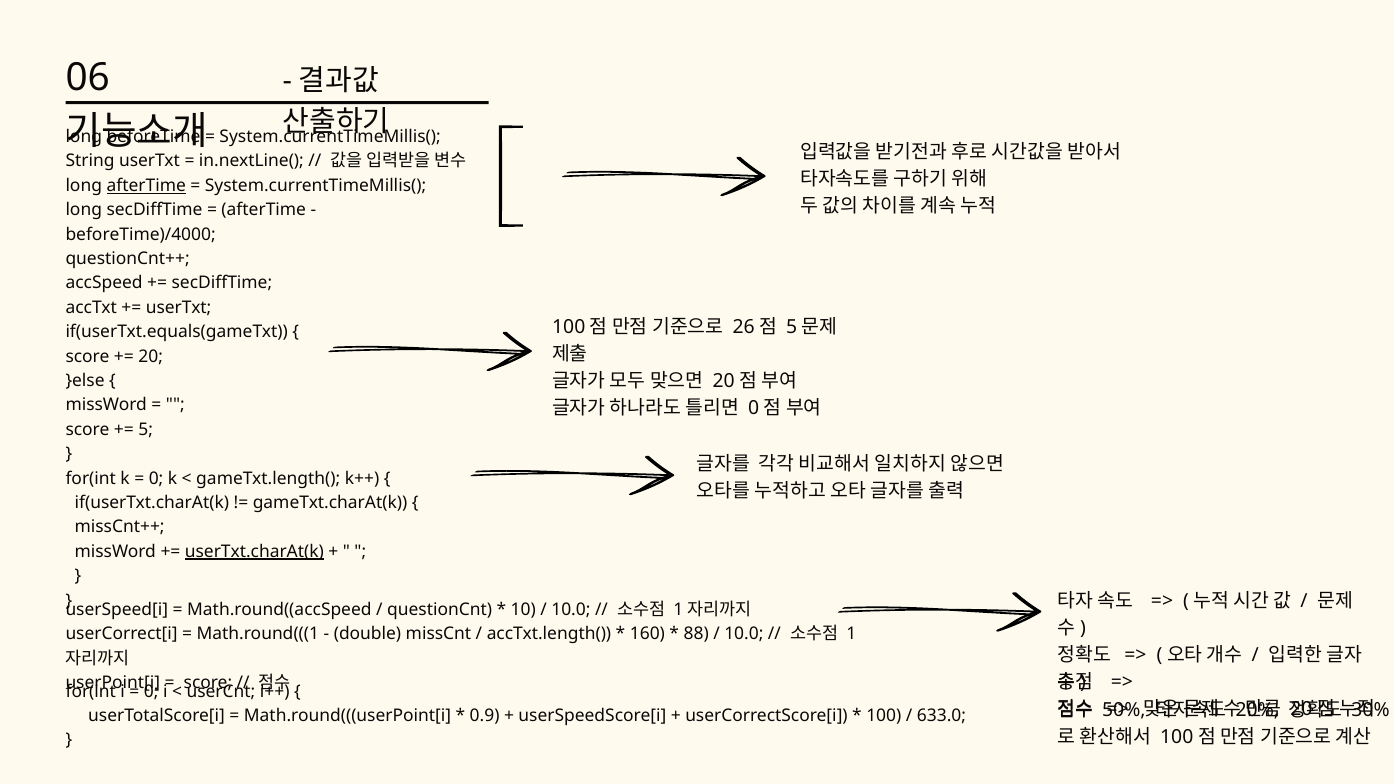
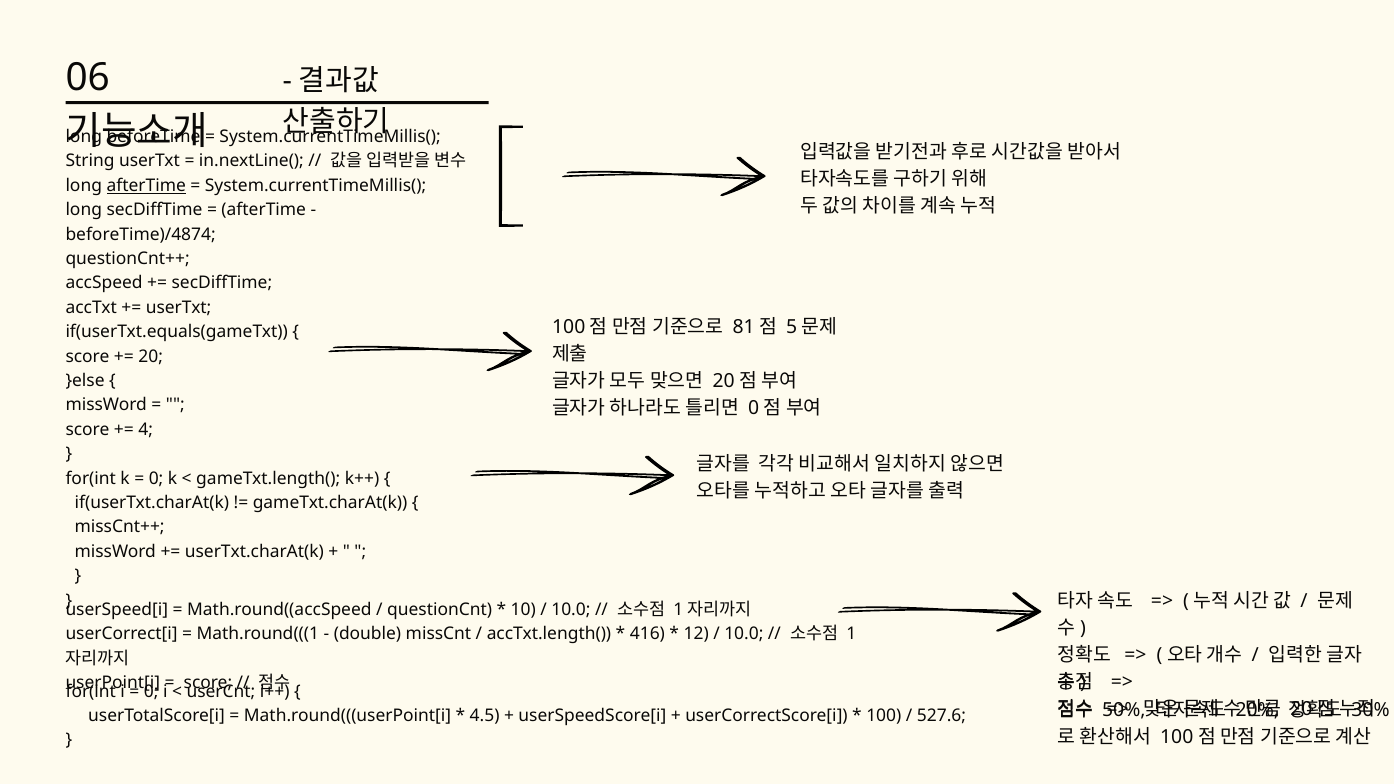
beforeTime)/4000: beforeTime)/4000 -> beforeTime)/4874
26: 26 -> 81
5 at (146, 430): 5 -> 4
userTxt.charAt(k underline: present -> none
160: 160 -> 416
88: 88 -> 12
0.9: 0.9 -> 4.5
633.0: 633.0 -> 527.6
